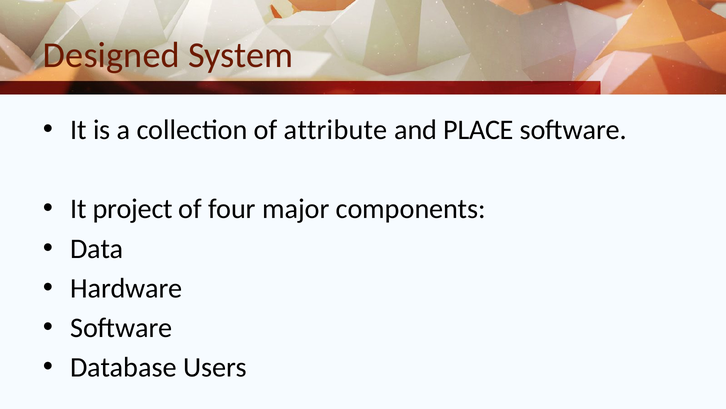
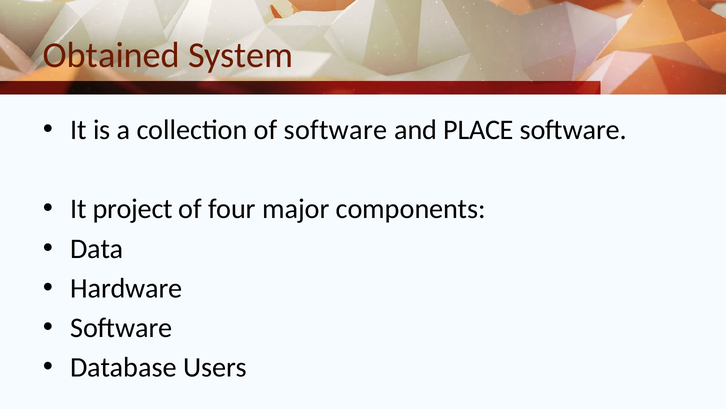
Designed: Designed -> Obtained
of attribute: attribute -> software
